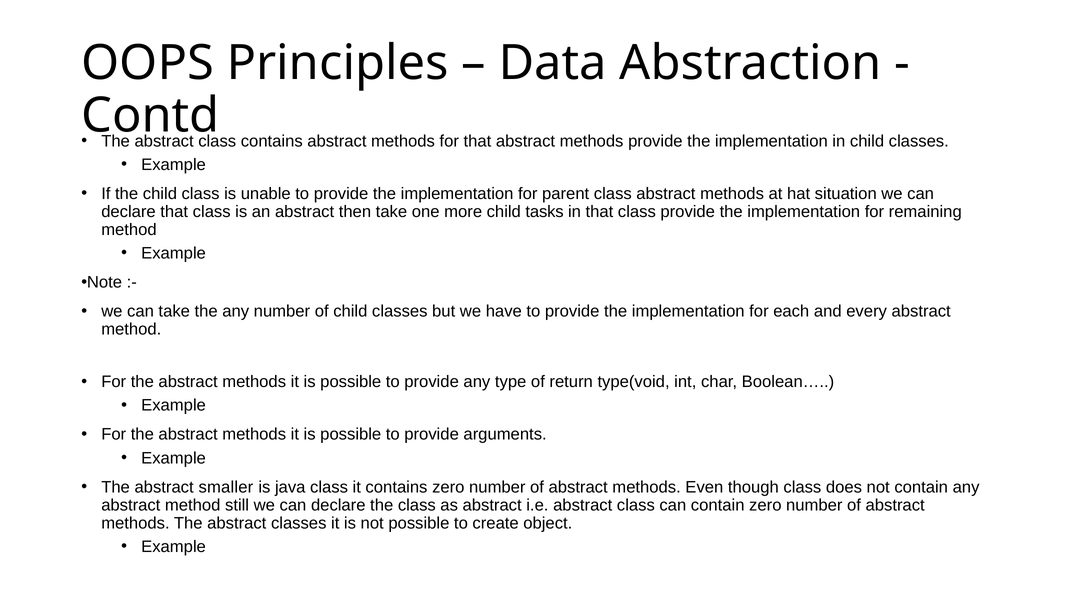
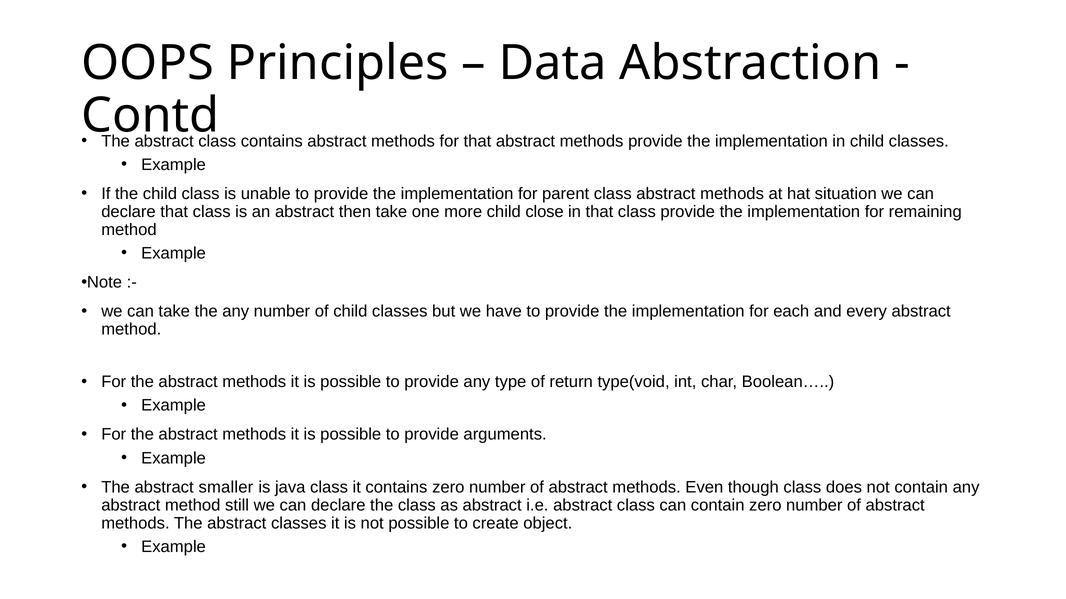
tasks: tasks -> close
